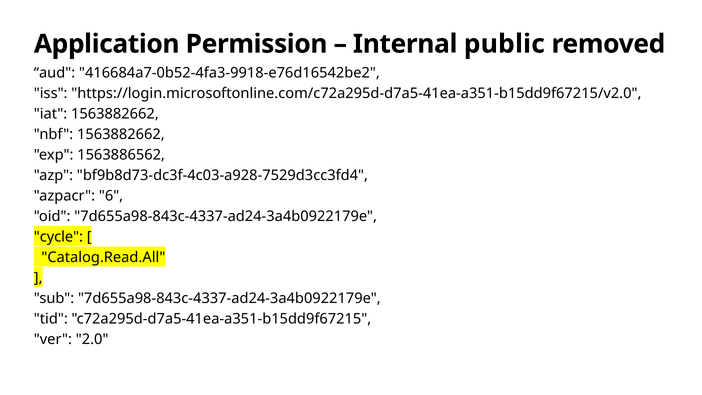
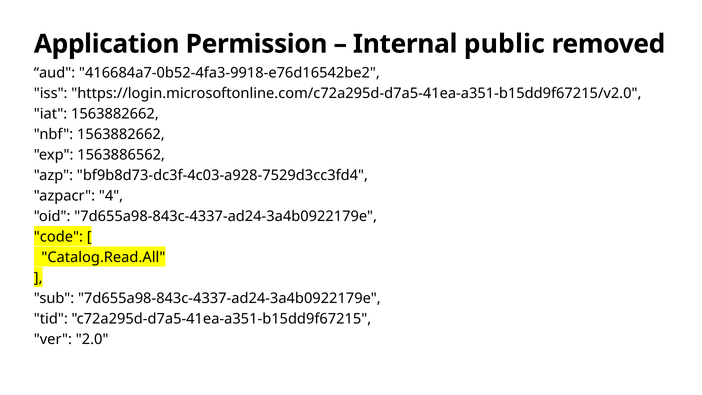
6: 6 -> 4
cycle: cycle -> code
